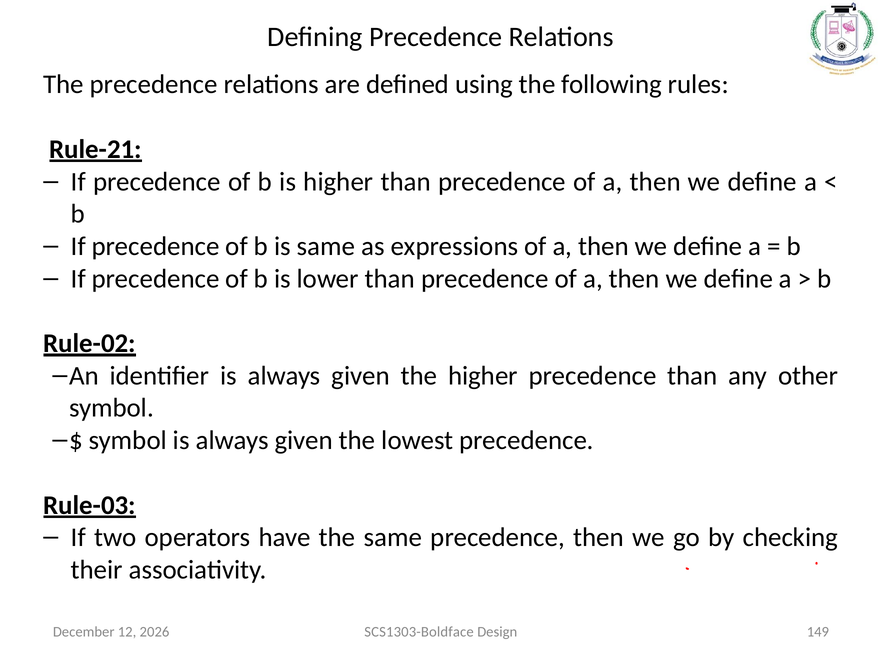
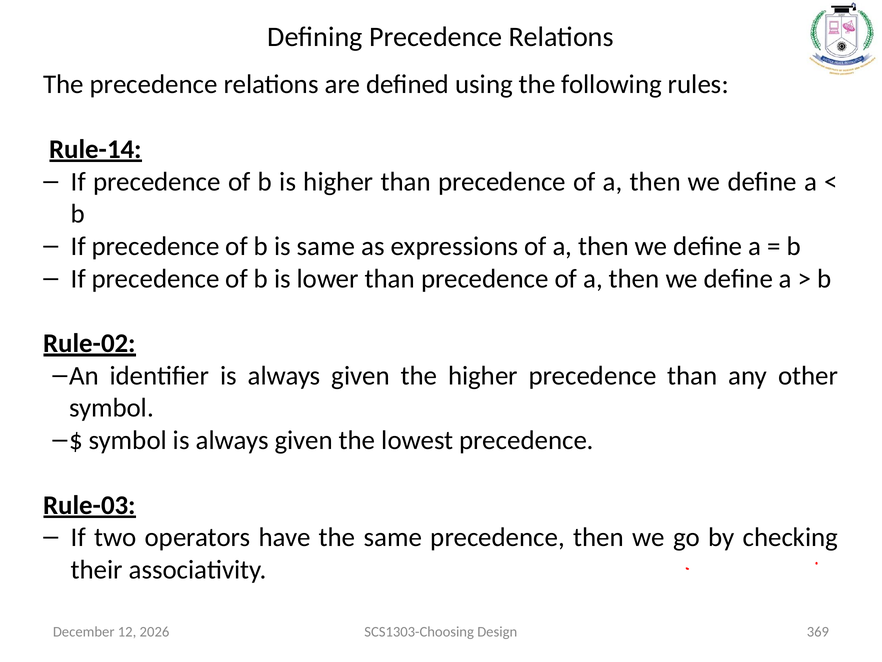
Rule-21: Rule-21 -> Rule-14
SCS1303-Boldface: SCS1303-Boldface -> SCS1303-Choosing
149: 149 -> 369
